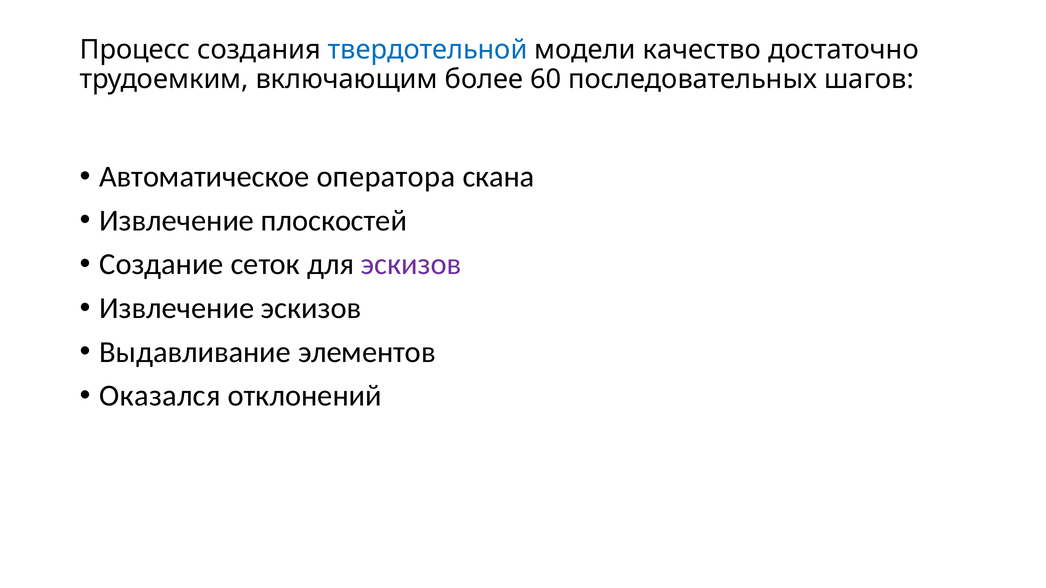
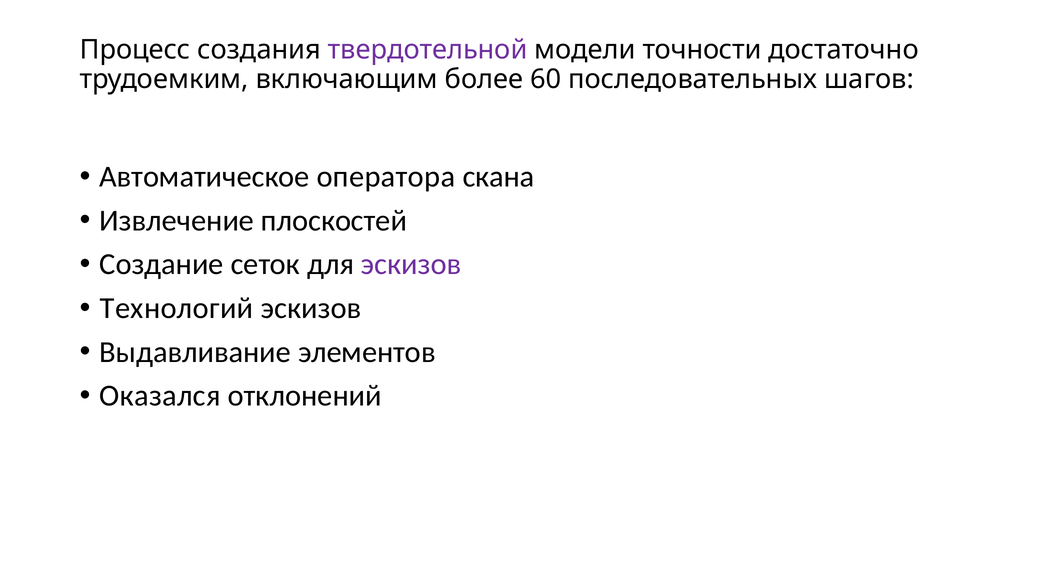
твердотельной colour: blue -> purple
качество: качество -> точности
Извлечение at (177, 308): Извлечение -> Технологий
